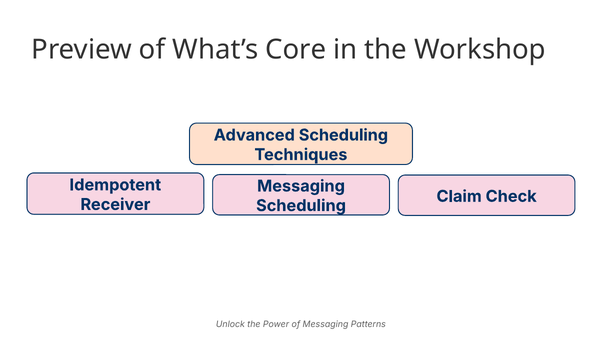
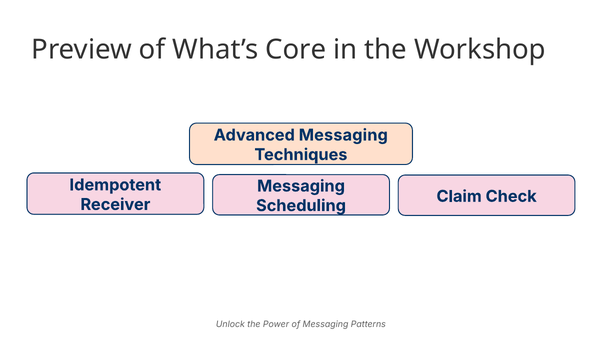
Advanced Scheduling: Scheduling -> Messaging
